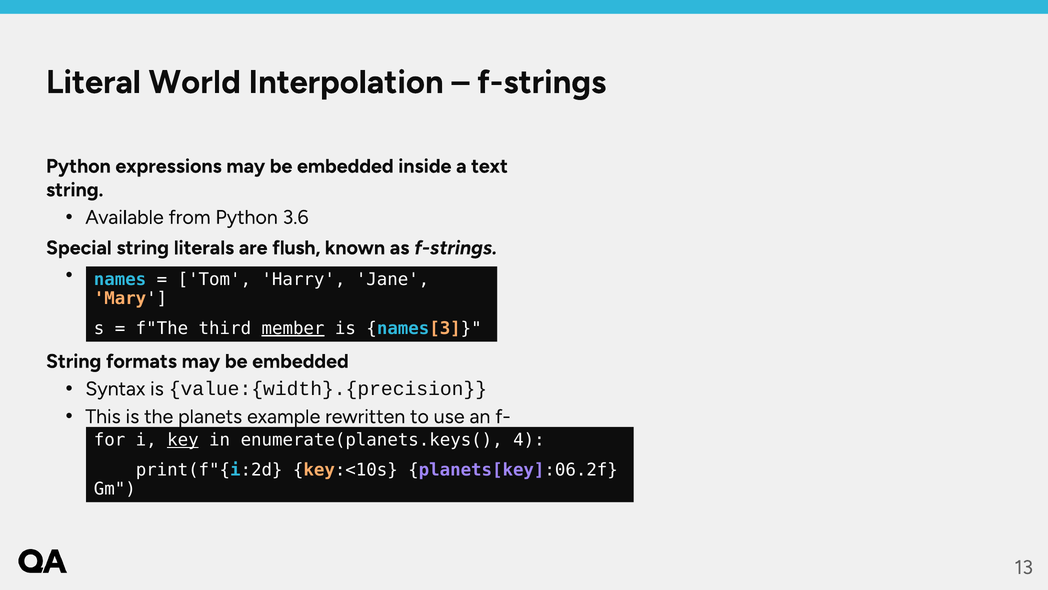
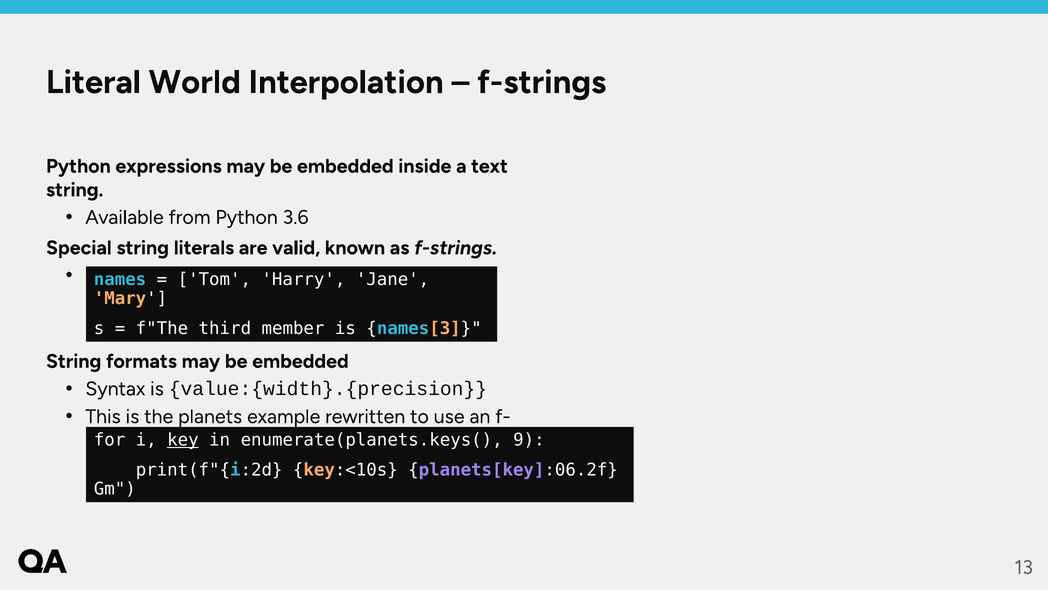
flush: flush -> valid
member underline: present -> none
4: 4 -> 9
